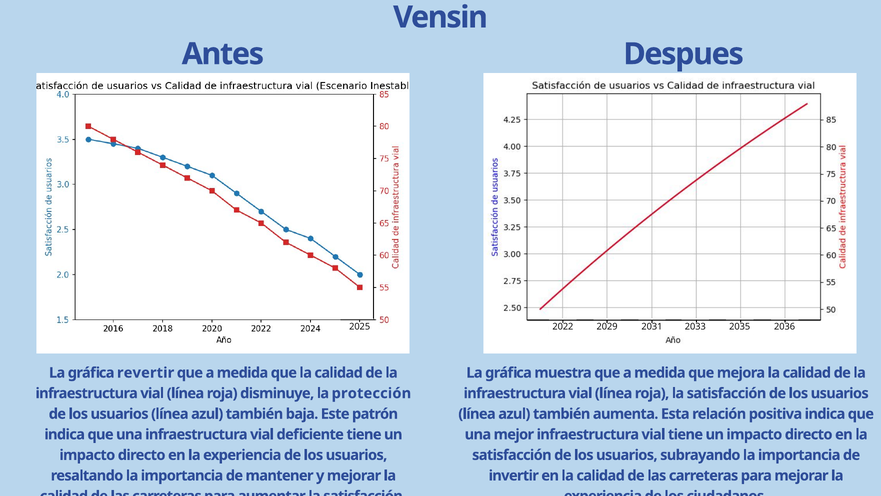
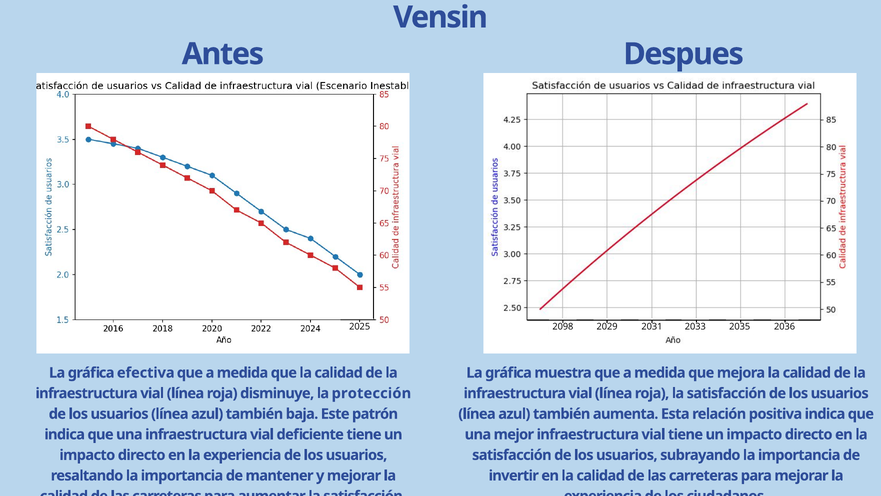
2022: 2022 -> 2098
revertir: revertir -> efectiva
